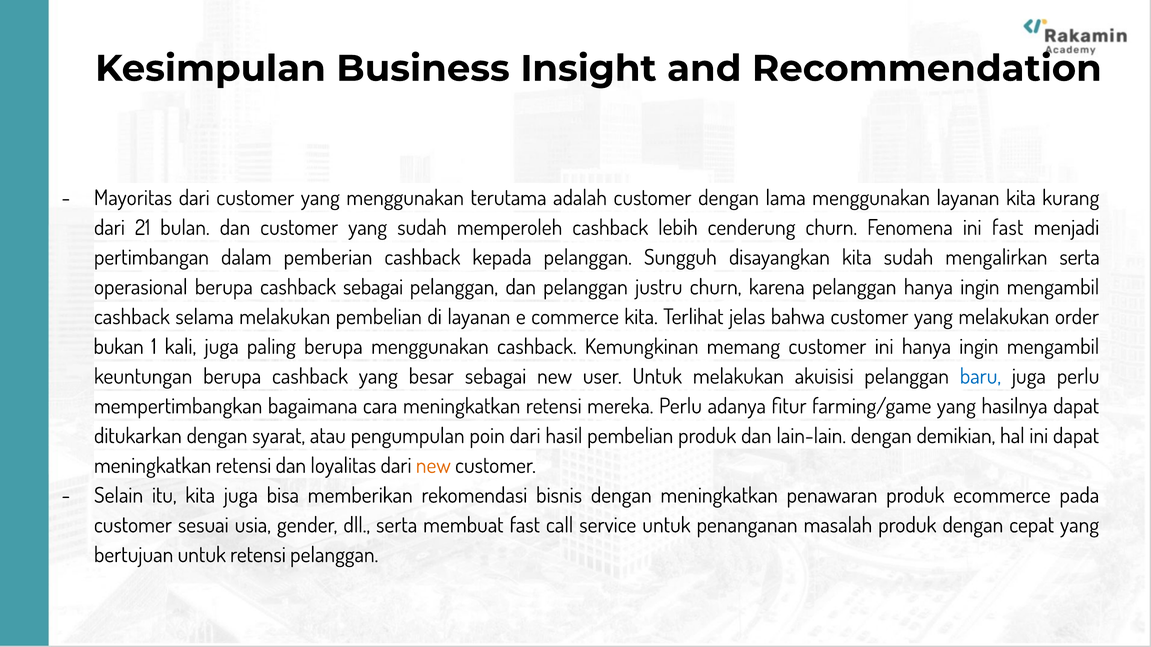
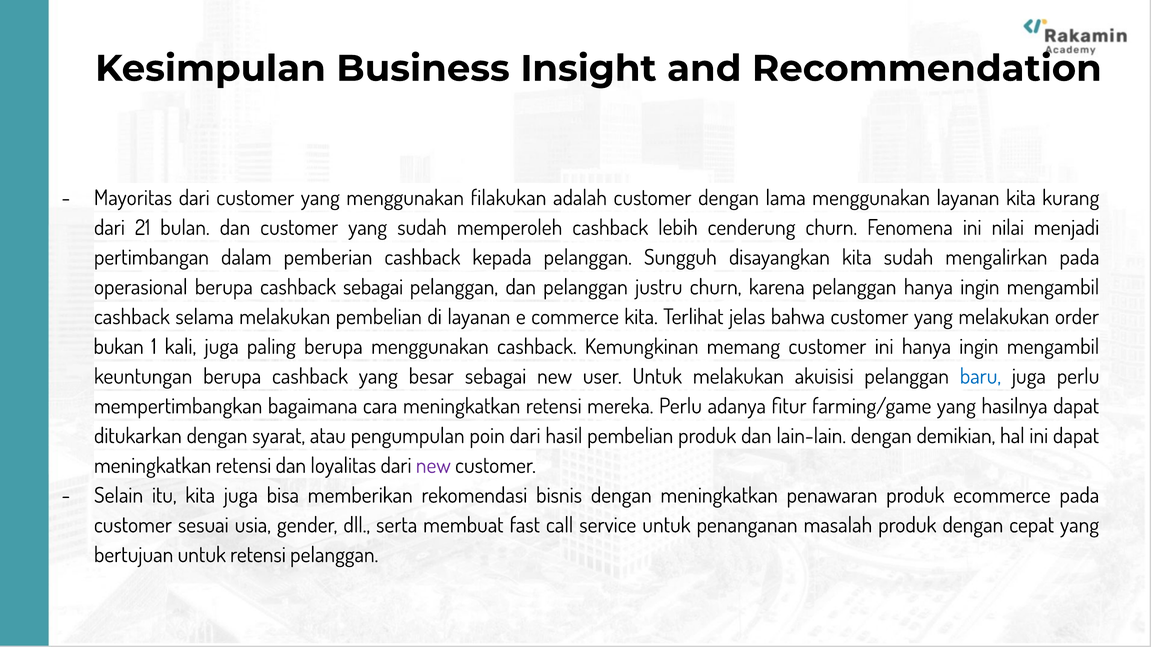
terutama: terutama -> filakukan
ini fast: fast -> nilai
mengalirkan serta: serta -> pada
new at (433, 466) colour: orange -> purple
